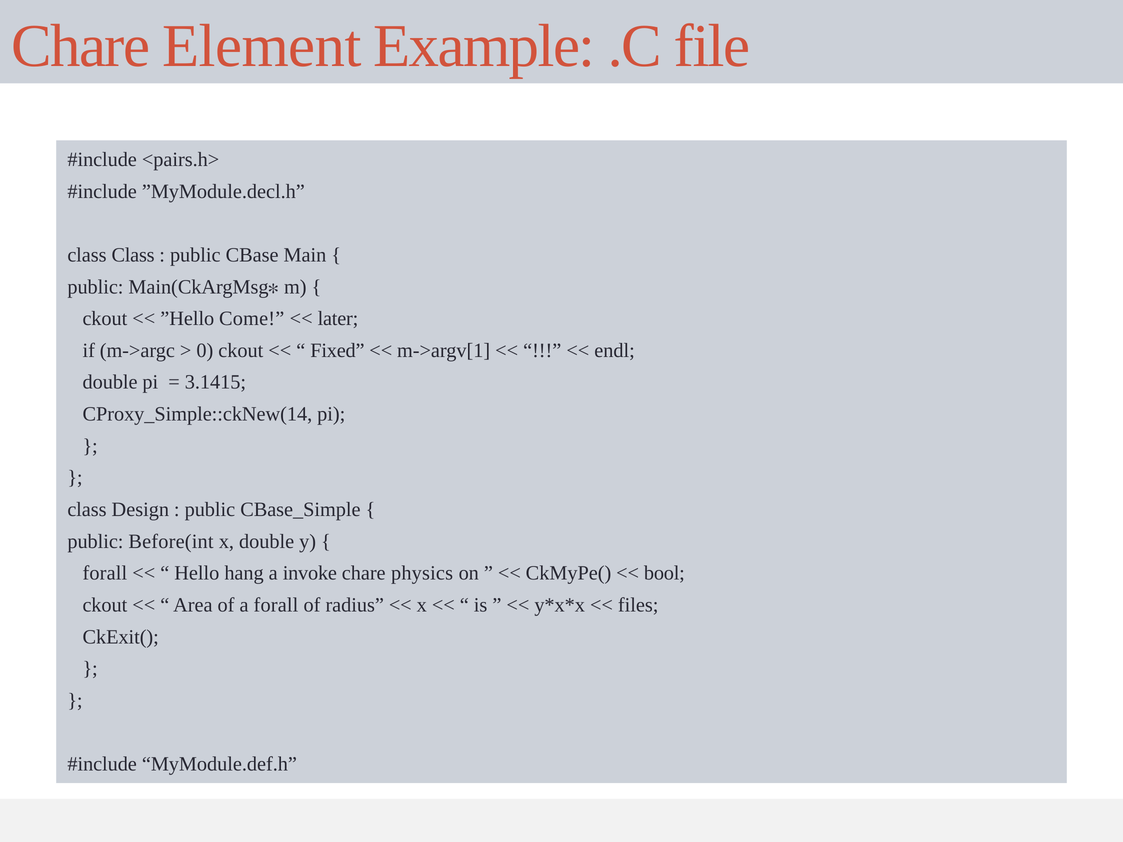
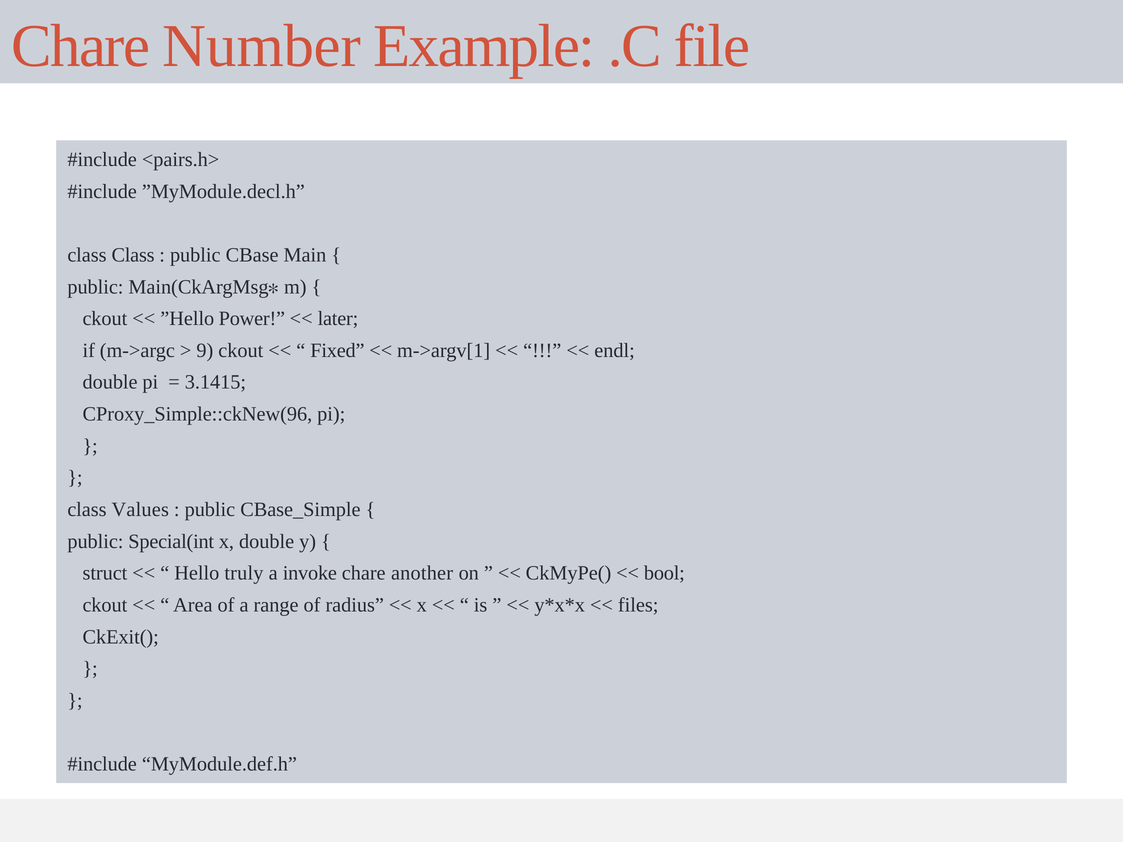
Element: Element -> Number
Come: Come -> Power
0: 0 -> 9
CProxy_Simple::ckNew(14: CProxy_Simple::ckNew(14 -> CProxy_Simple::ckNew(96
Design: Design -> Values
Before(int: Before(int -> Special(int
forall at (105, 573): forall -> struct
hang: hang -> truly
physics: physics -> another
a forall: forall -> range
